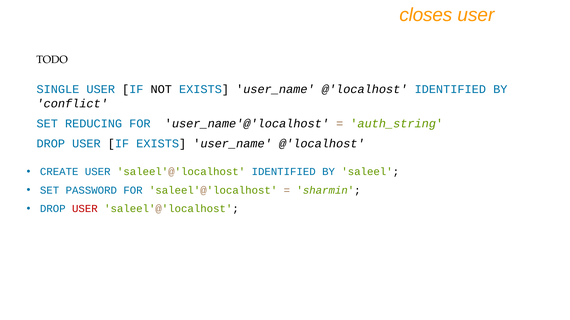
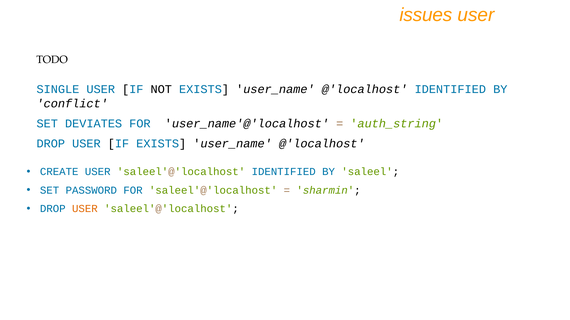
closes: closes -> issues
REDUCING: REDUCING -> DEVIATES
USER at (85, 209) colour: red -> orange
